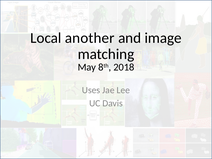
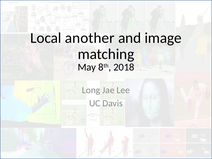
Uses: Uses -> Long
